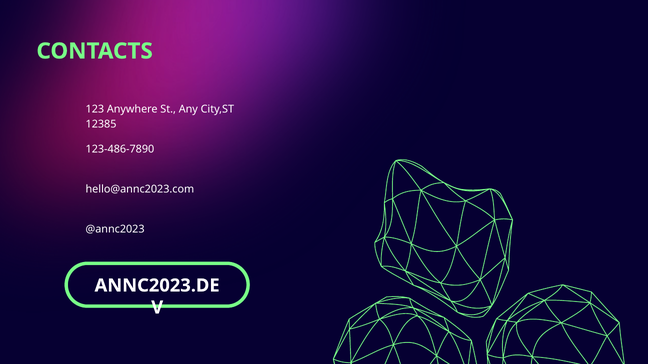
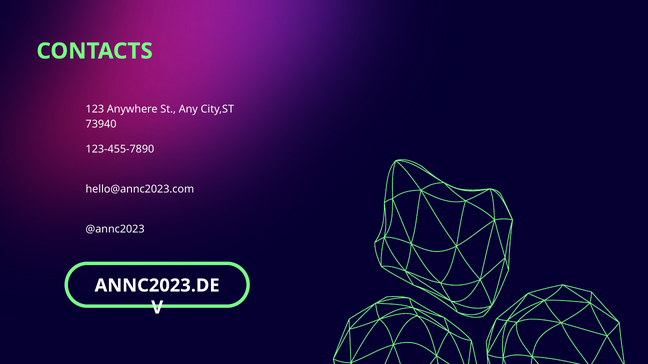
12385: 12385 -> 73940
123-486-7890: 123-486-7890 -> 123-455-7890
